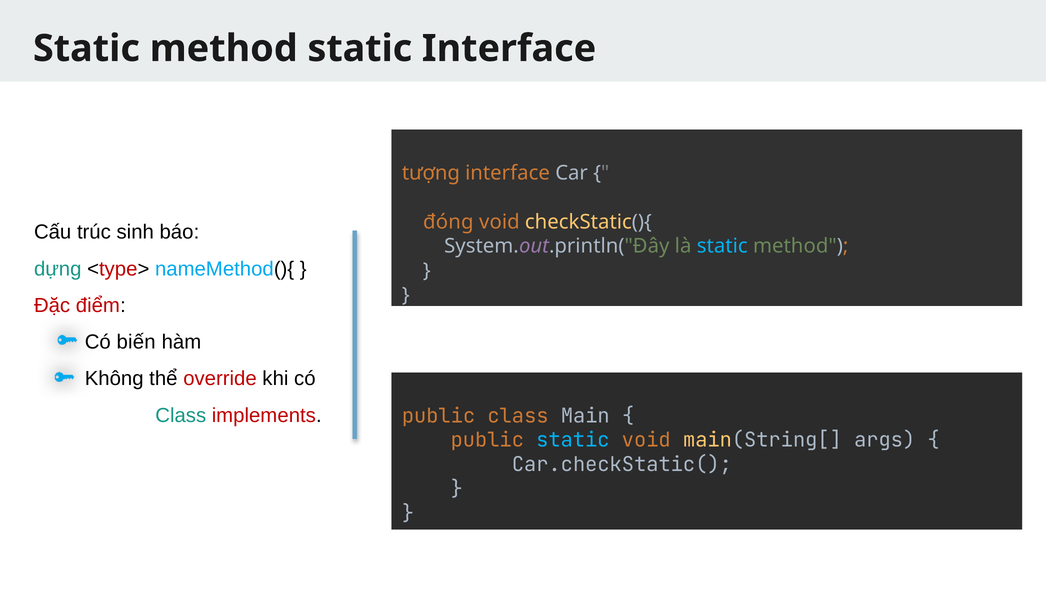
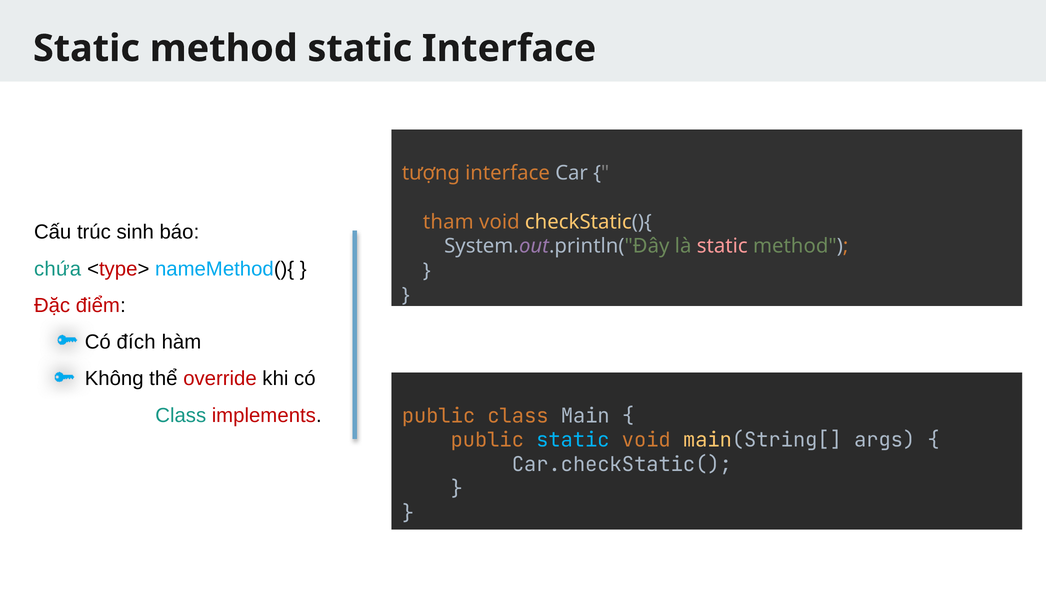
đóng: đóng -> tham
static at (722, 246) colour: light blue -> pink
dựng: dựng -> chứa
biến: biến -> đích
